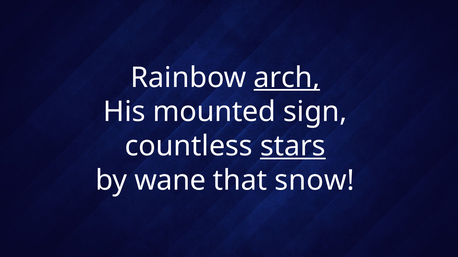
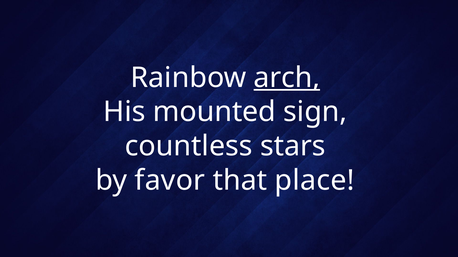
stars underline: present -> none
wane: wane -> favor
snow: snow -> place
